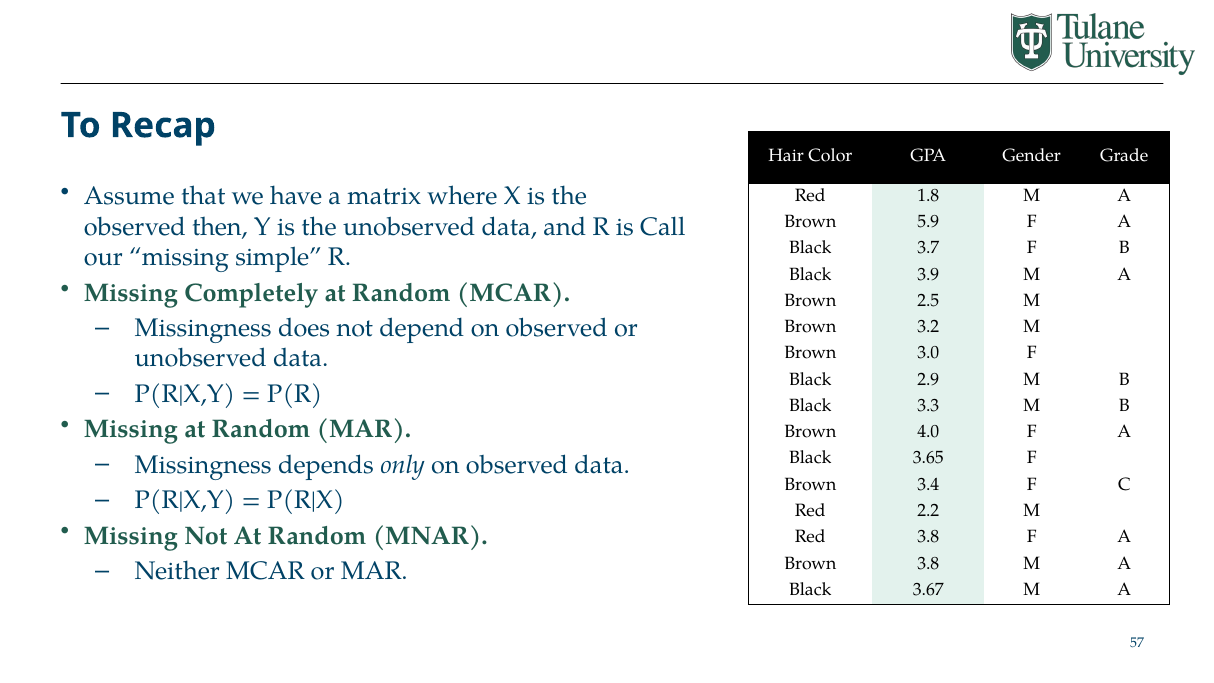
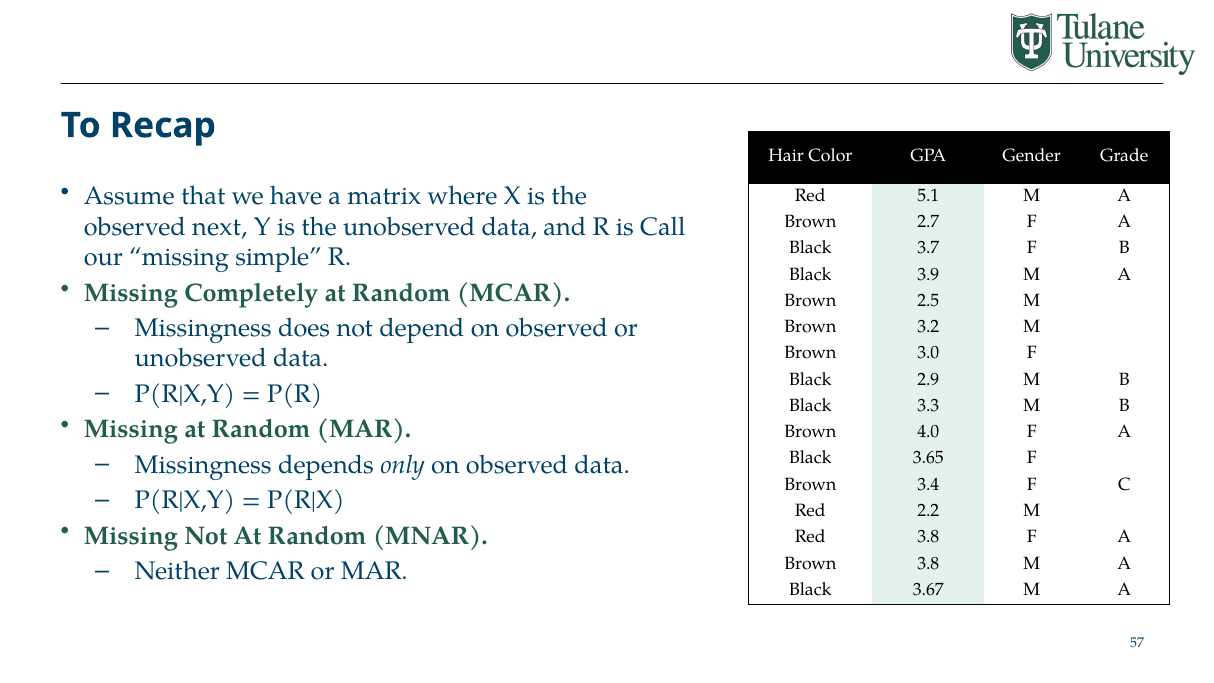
1.8: 1.8 -> 5.1
5.9: 5.9 -> 2.7
then: then -> next
